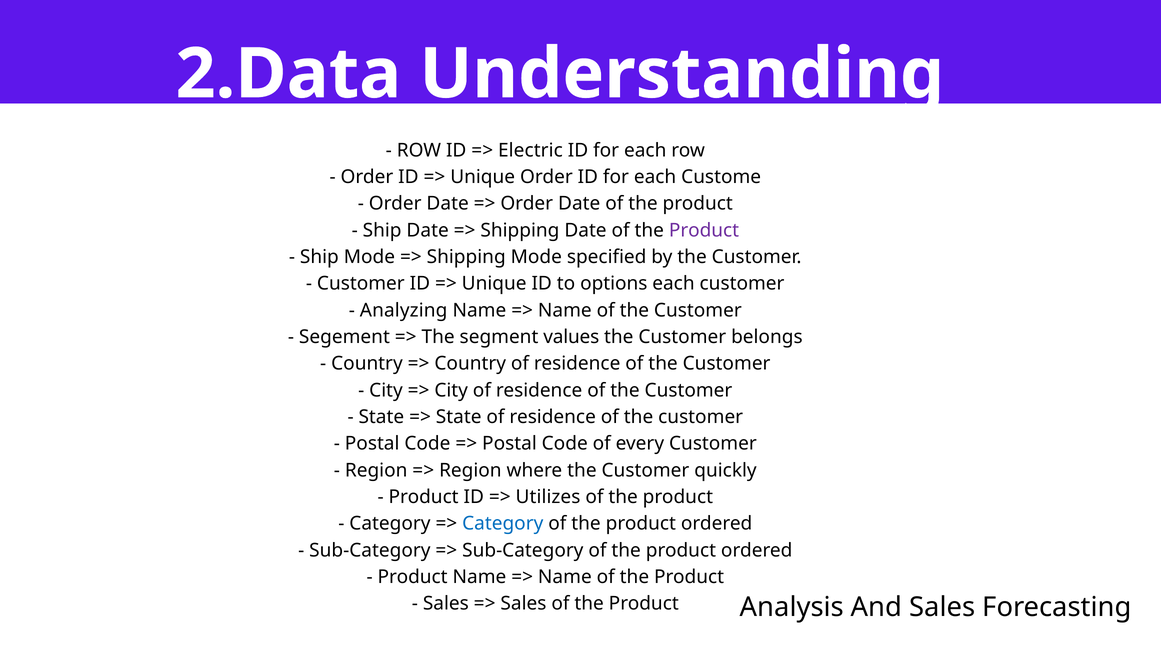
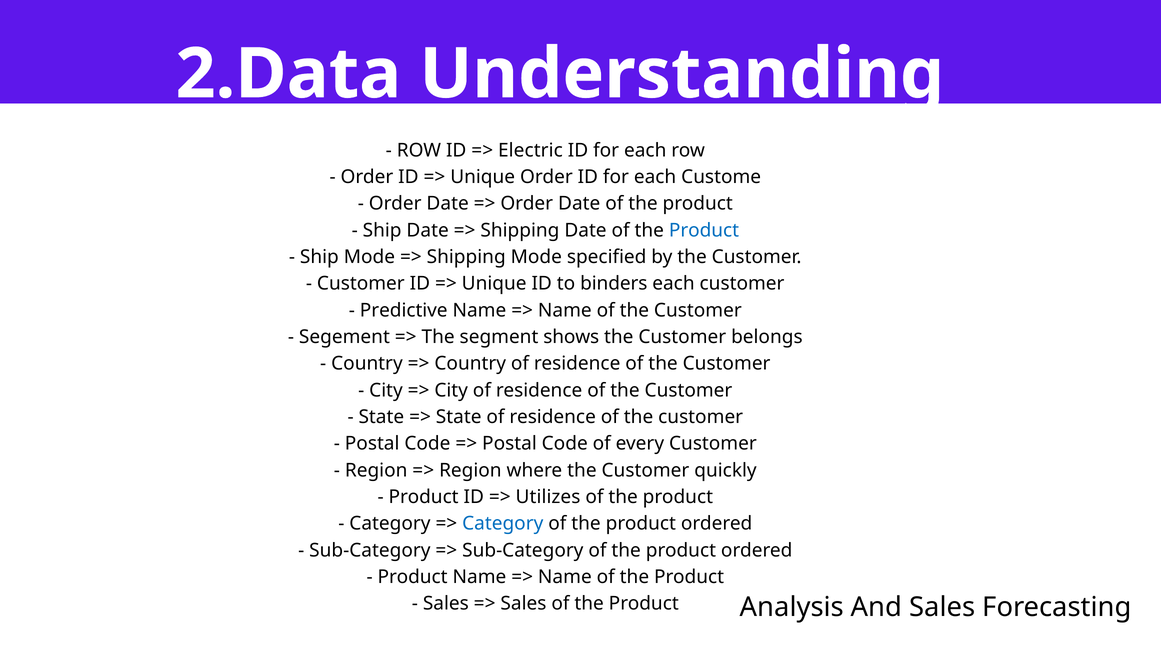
Product at (704, 230) colour: purple -> blue
options: options -> binders
Analyzing: Analyzing -> Predictive
values: values -> shows
